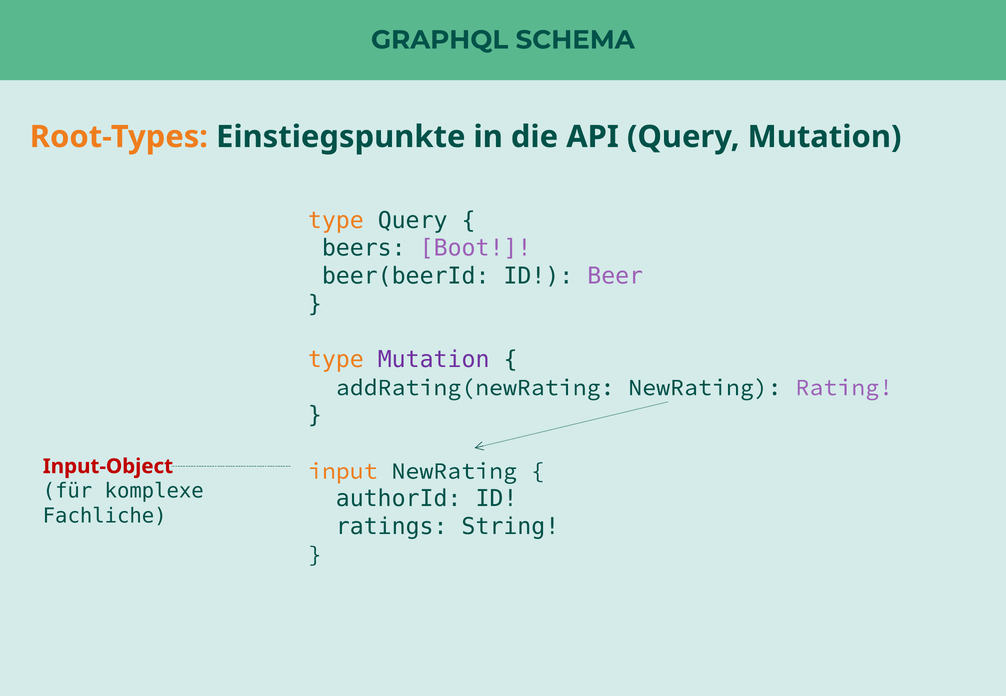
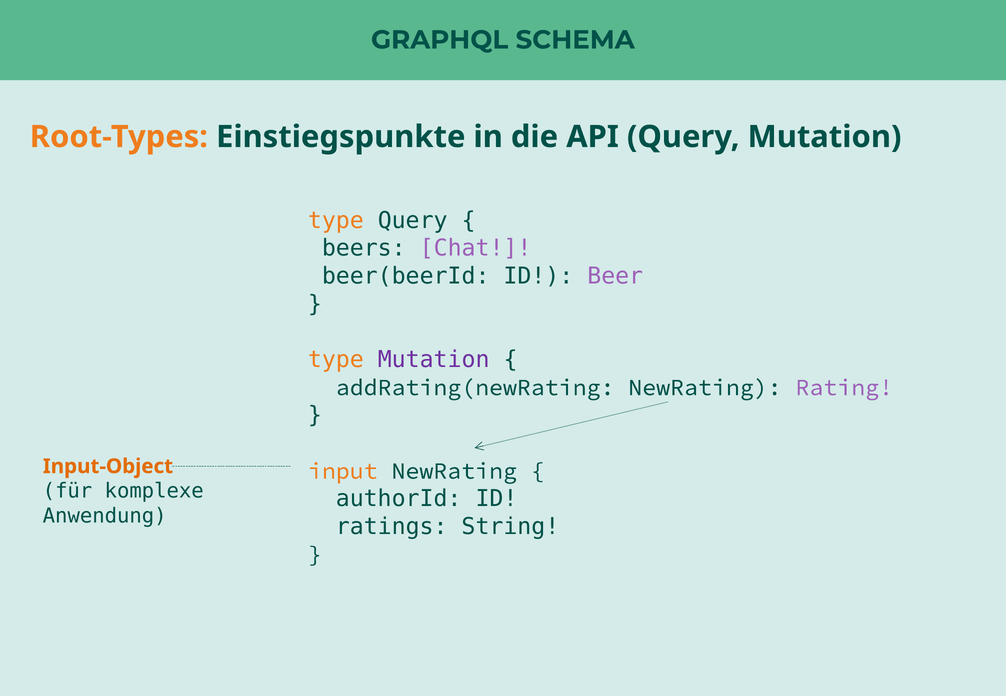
Boot: Boot -> Chat
Input-Object colour: red -> orange
Fachliche: Fachliche -> Anwendung
